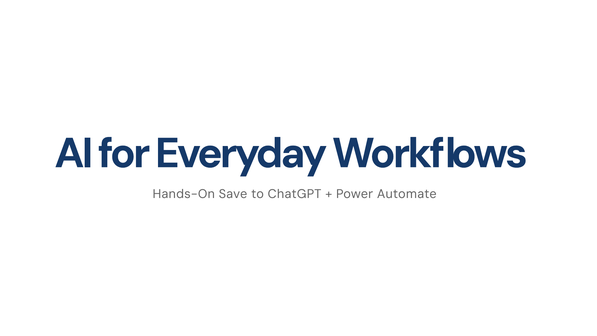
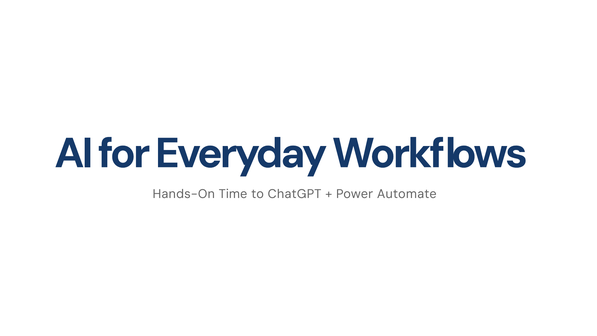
Save: Save -> Time
